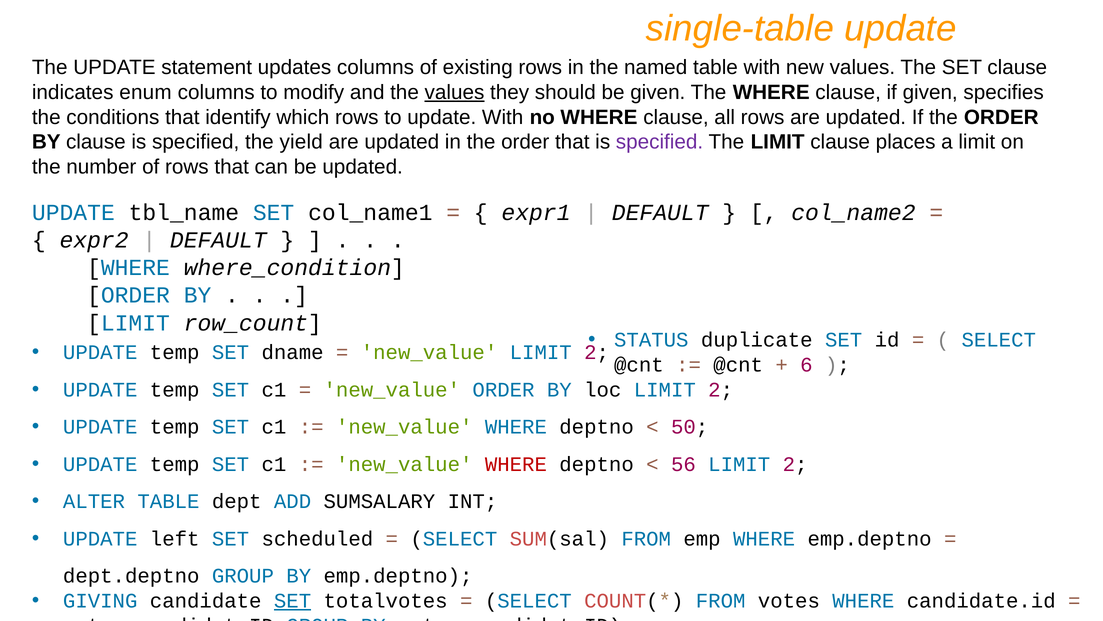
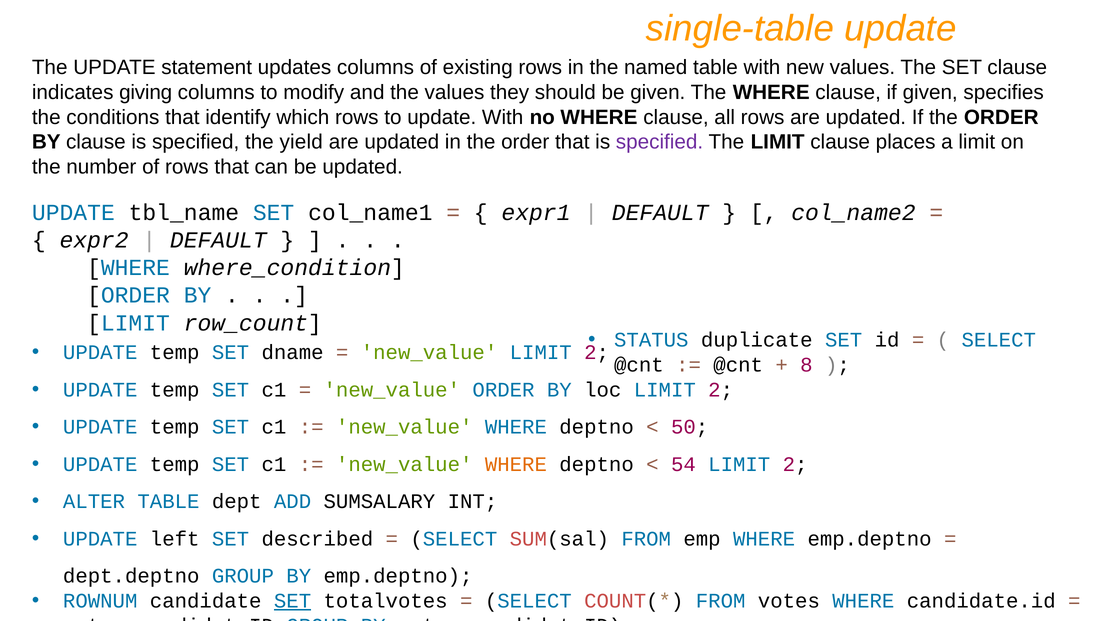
enum: enum -> giving
values at (455, 92) underline: present -> none
6: 6 -> 8
WHERE at (516, 464) colour: red -> orange
56: 56 -> 54
scheduled: scheduled -> described
GIVING: GIVING -> ROWNUM
